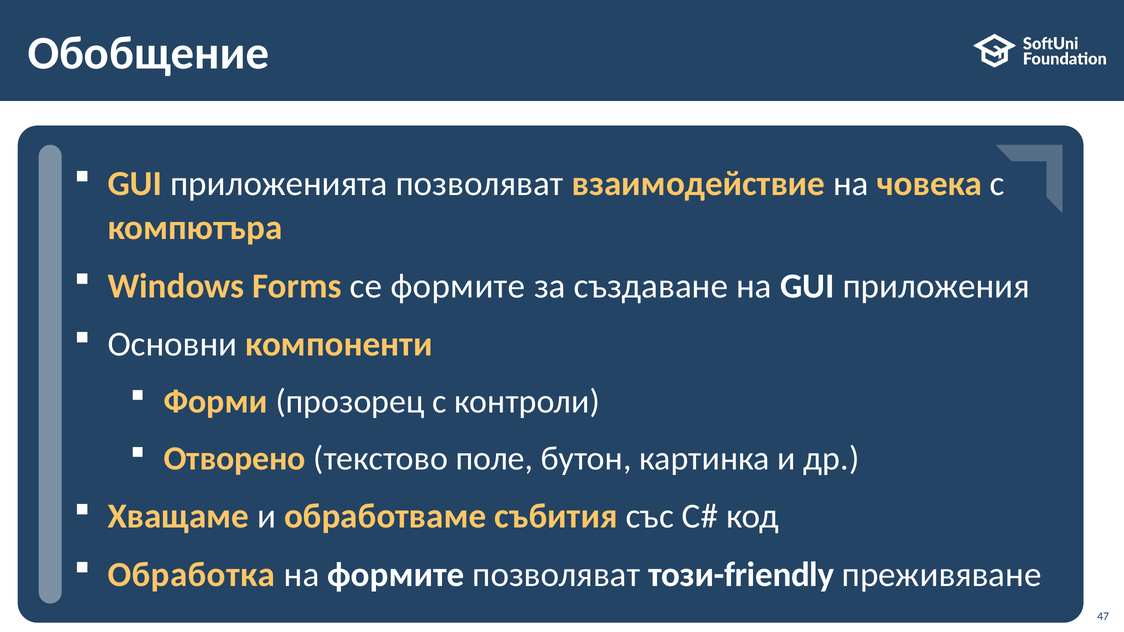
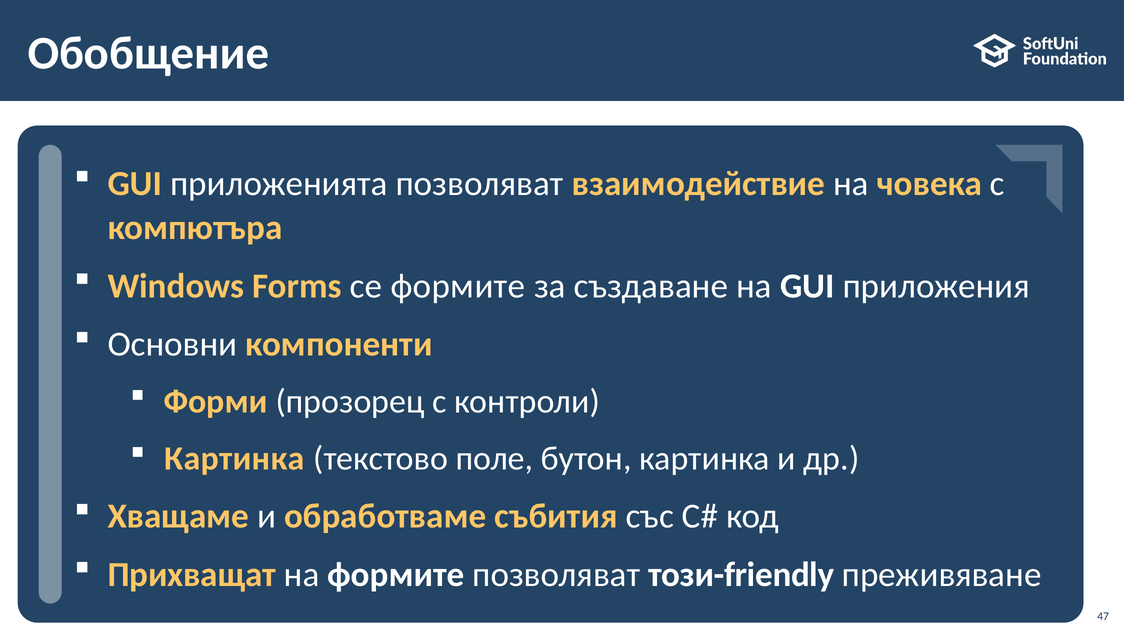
Отворено at (235, 459): Отворено -> Картинка
Обработка: Обработка -> Прихващат
